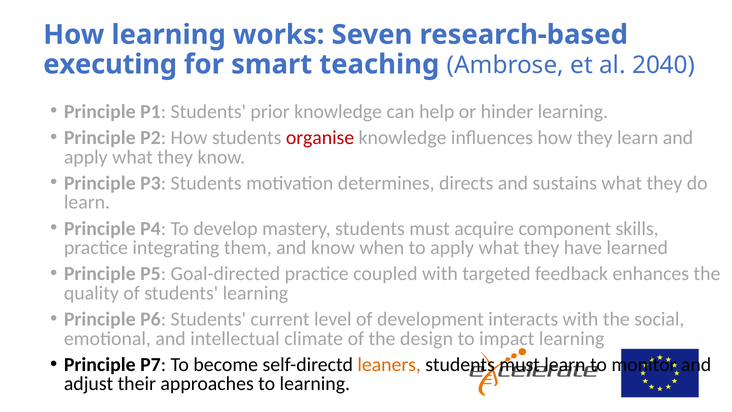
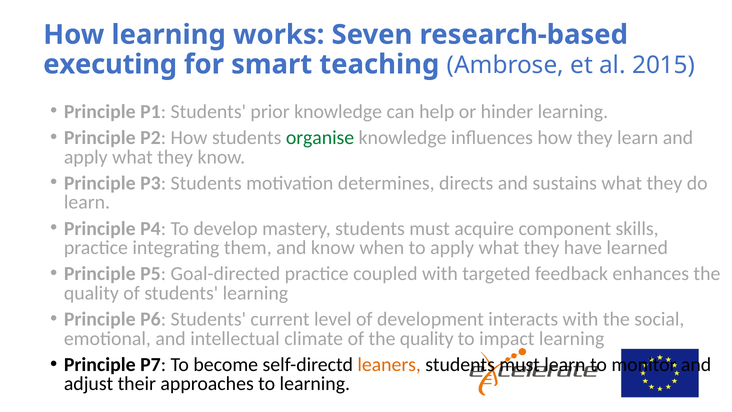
2040: 2040 -> 2015
organise colour: red -> green
of the design: design -> quality
